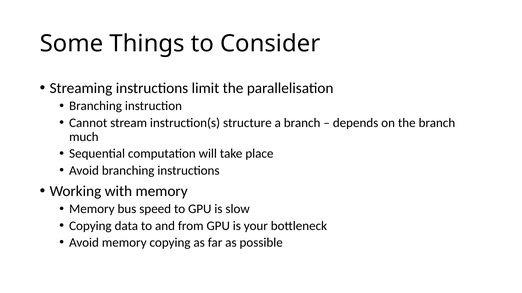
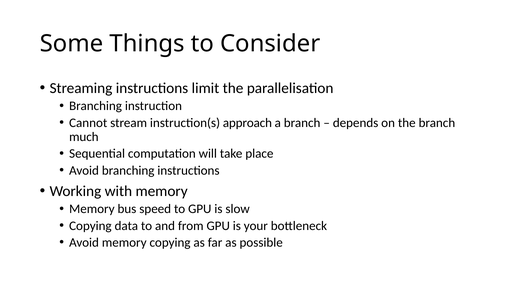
structure: structure -> approach
